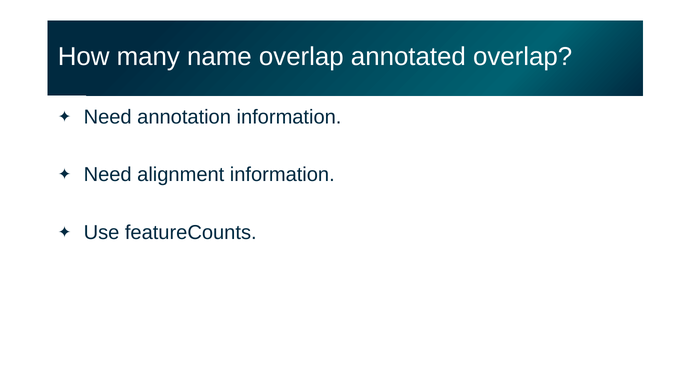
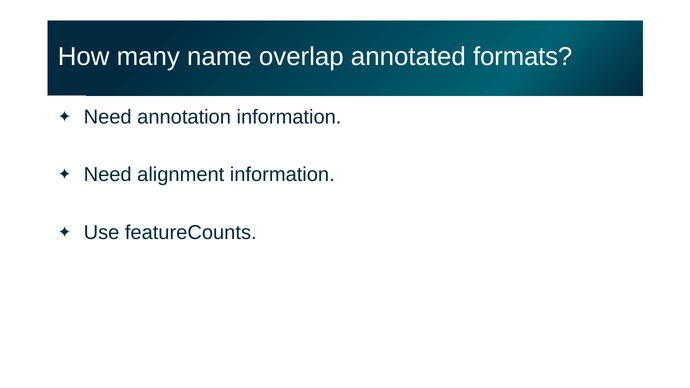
annotated overlap: overlap -> formats
